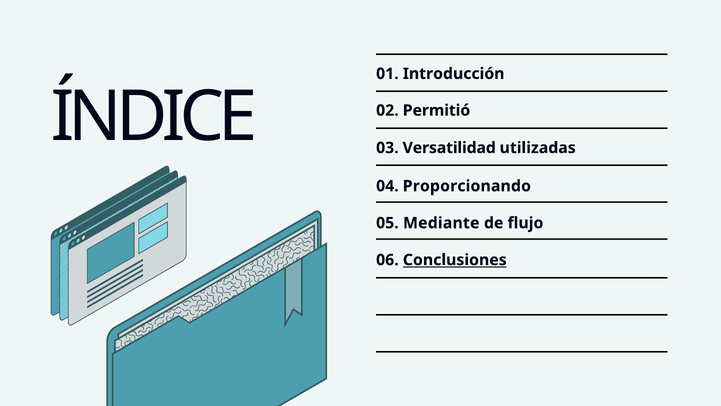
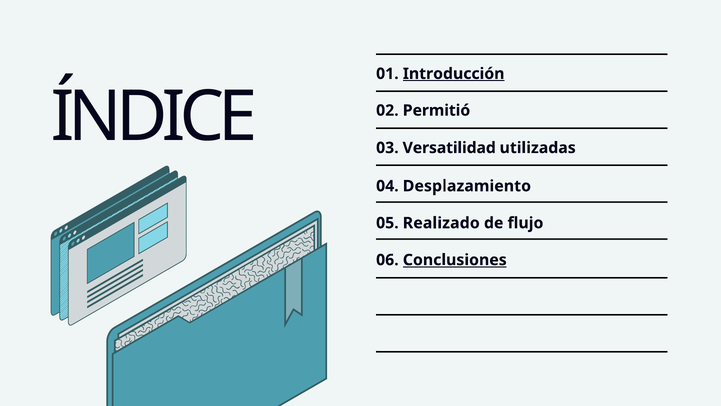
Introducción underline: none -> present
Proporcionando: Proporcionando -> Desplazamiento
Mediante: Mediante -> Realizado
